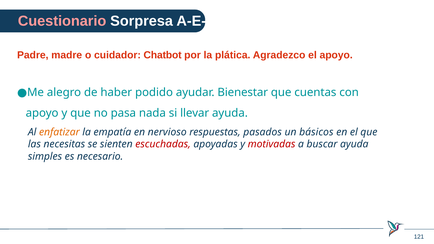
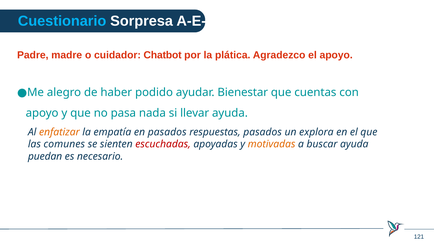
Cuestionario colour: pink -> light blue
en nervioso: nervioso -> pasados
básicos: básicos -> explora
necesitas: necesitas -> comunes
motivadas colour: red -> orange
simples: simples -> puedan
